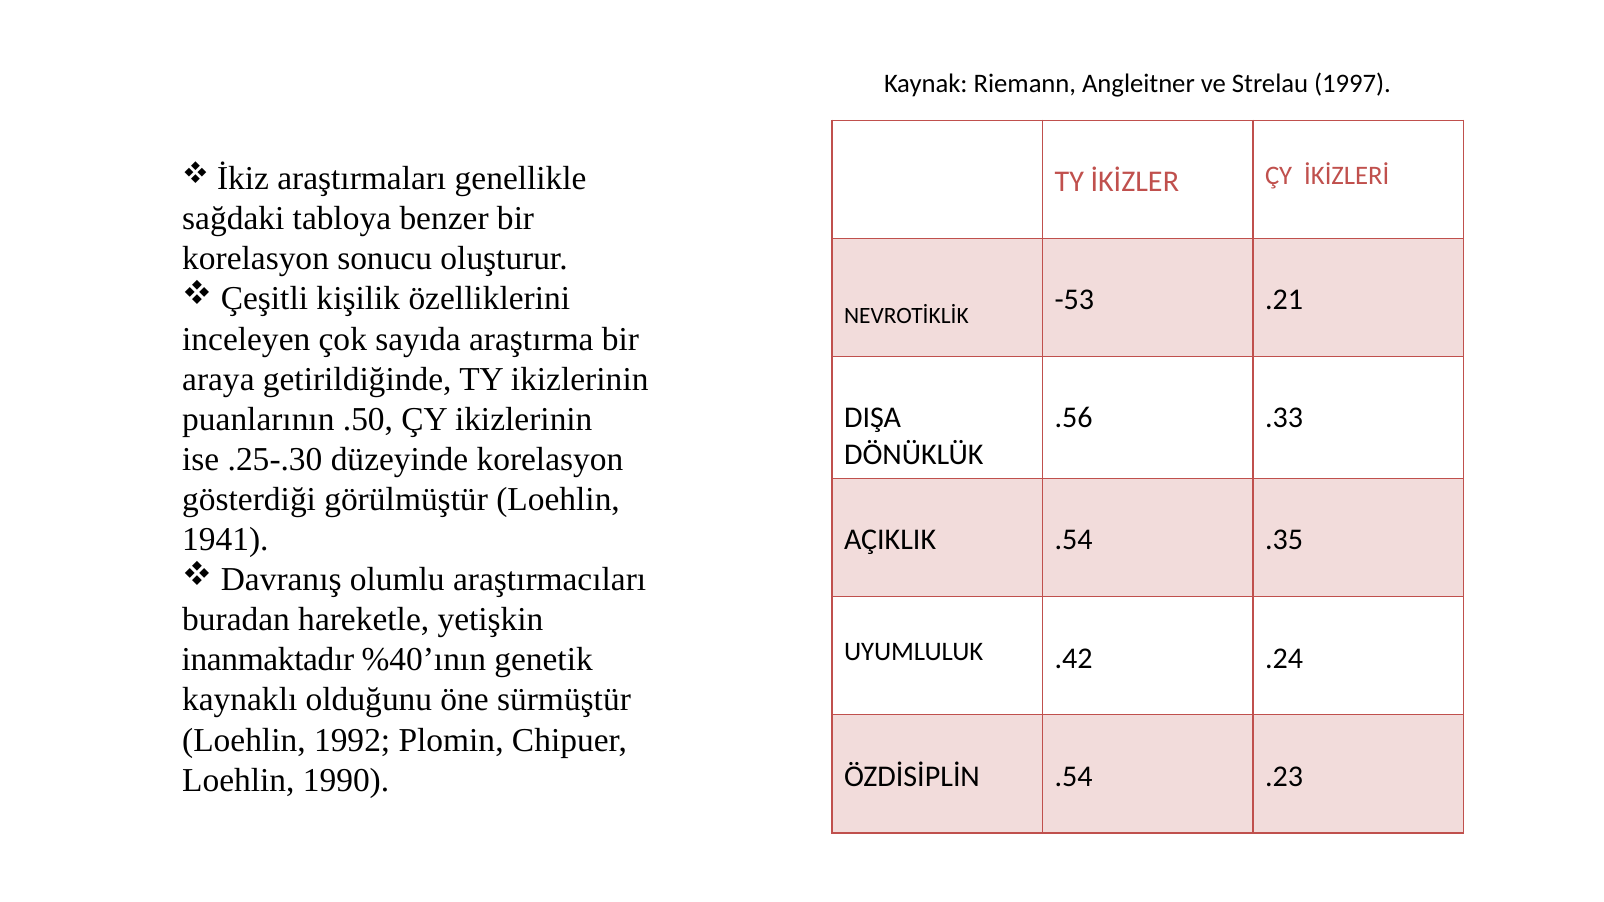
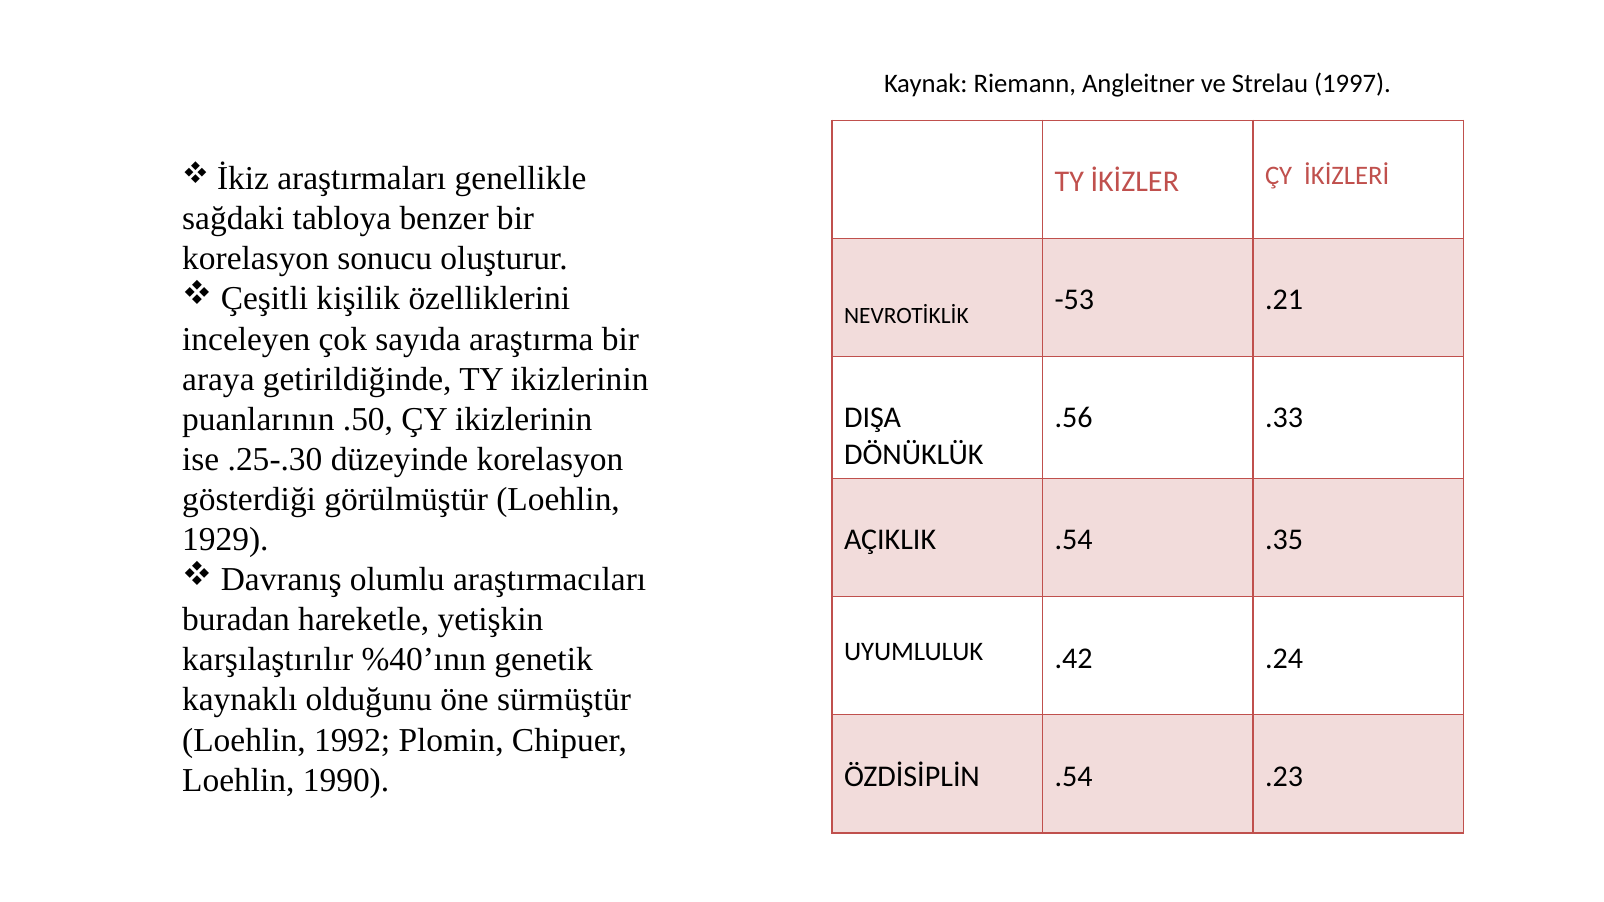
1941: 1941 -> 1929
inanmaktadır: inanmaktadır -> karşılaştırılır
